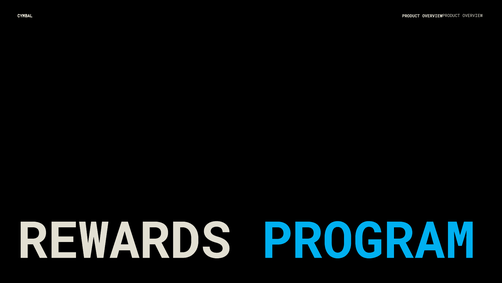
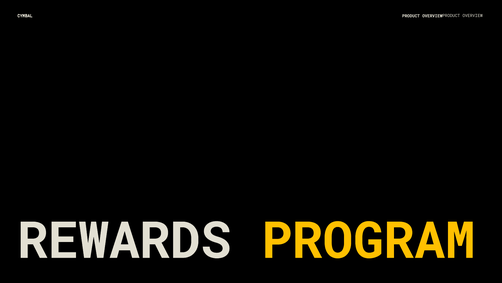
PROGRAM colour: light blue -> yellow
